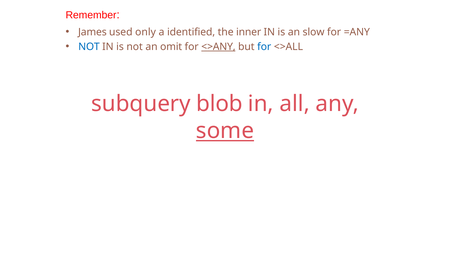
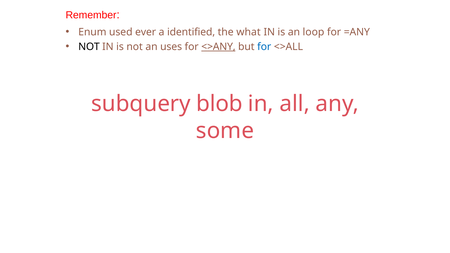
James: James -> Enum
only: only -> ever
inner: inner -> what
slow: slow -> loop
NOT at (89, 47) colour: blue -> black
omit: omit -> uses
some underline: present -> none
